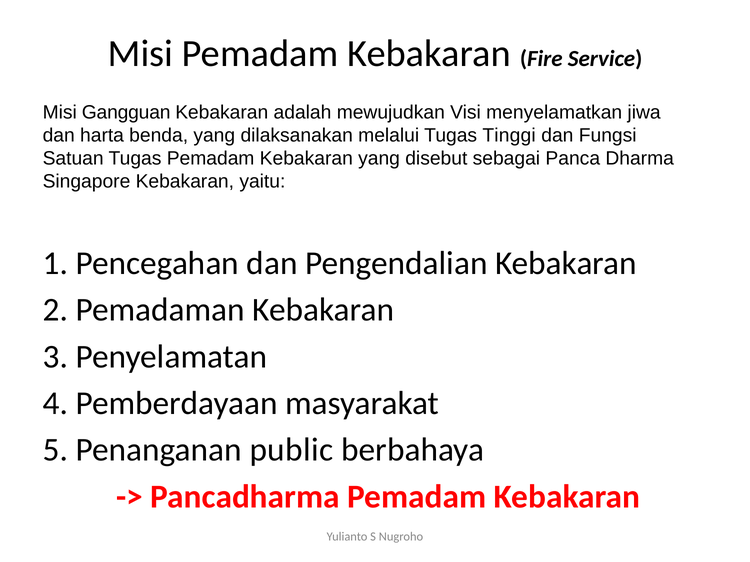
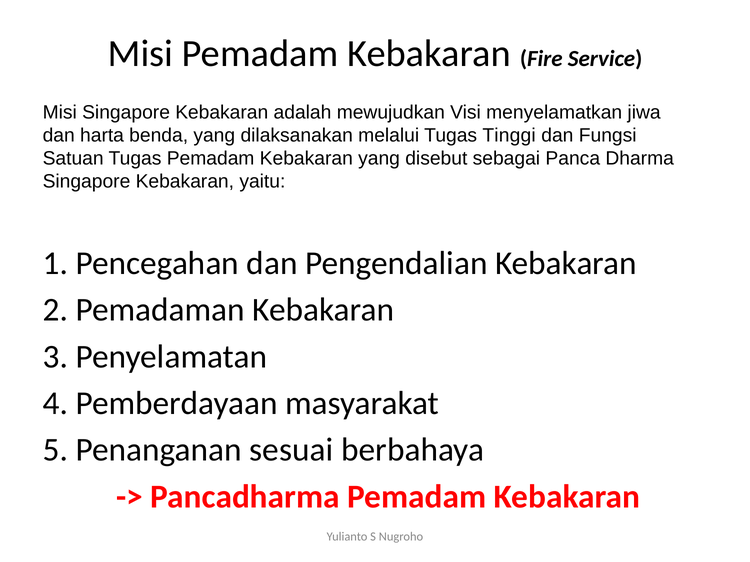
Misi Gangguan: Gangguan -> Singapore
public: public -> sesuai
